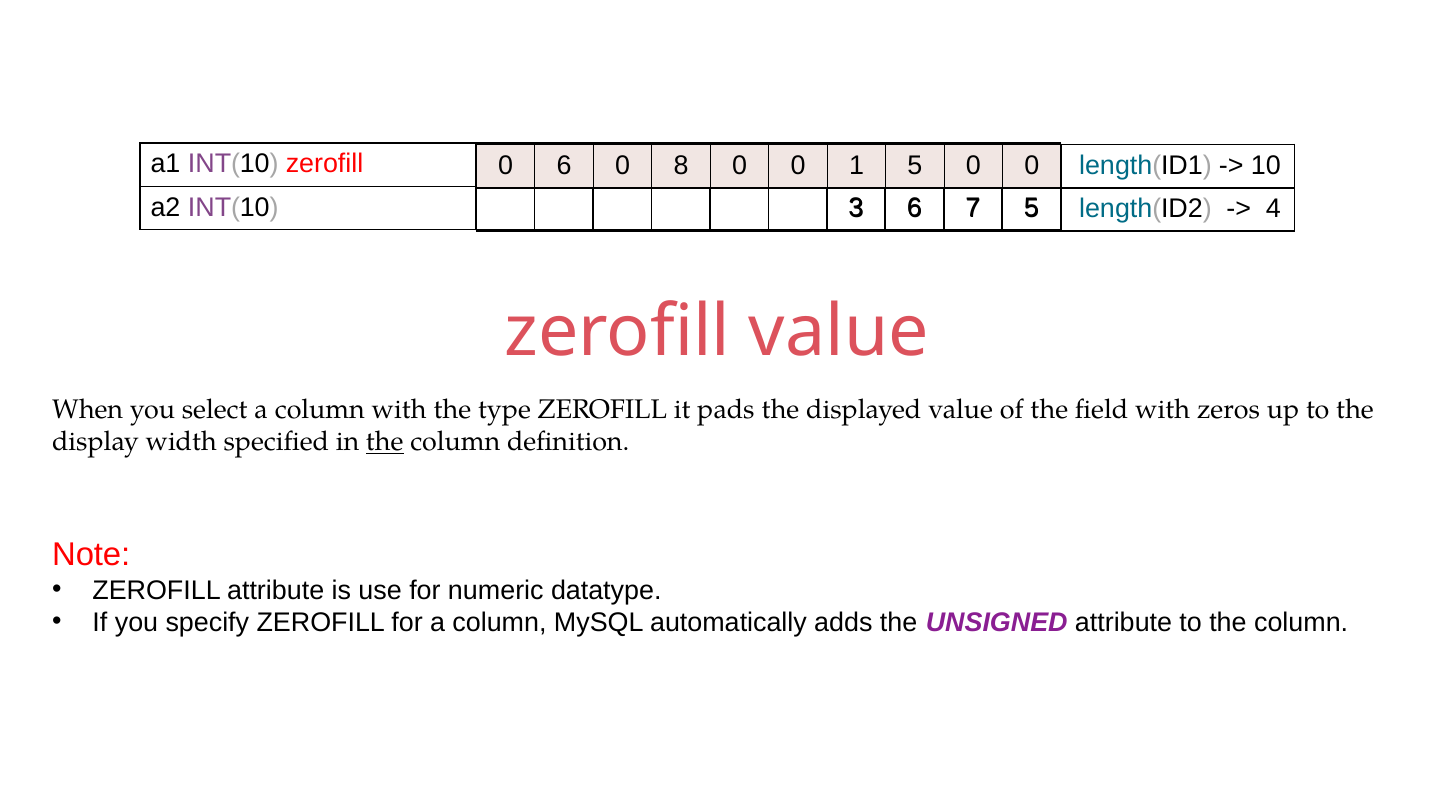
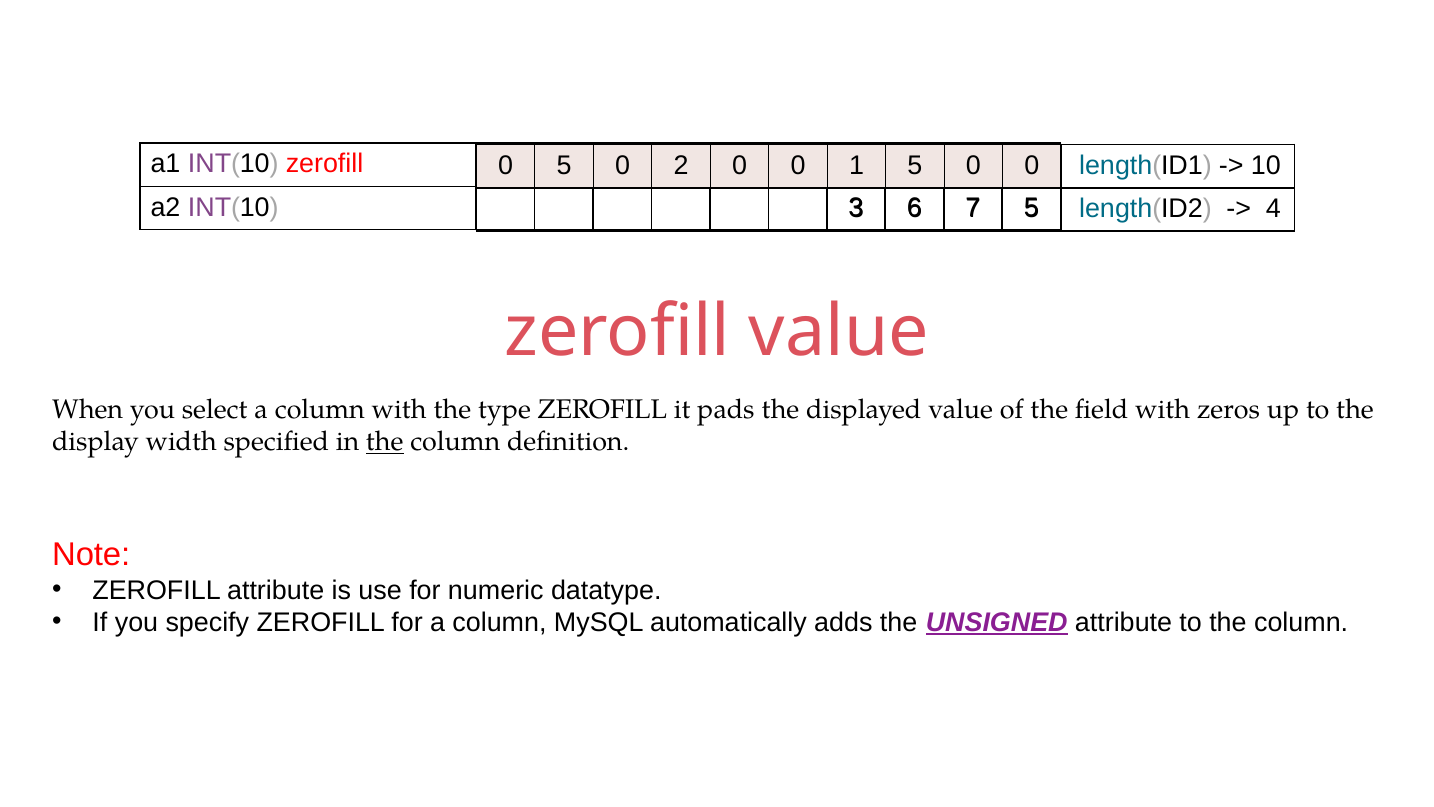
0 6: 6 -> 5
8: 8 -> 2
UNSIGNED underline: none -> present
